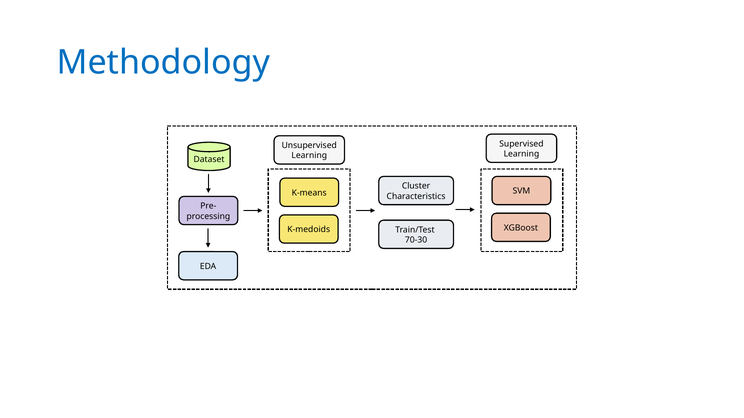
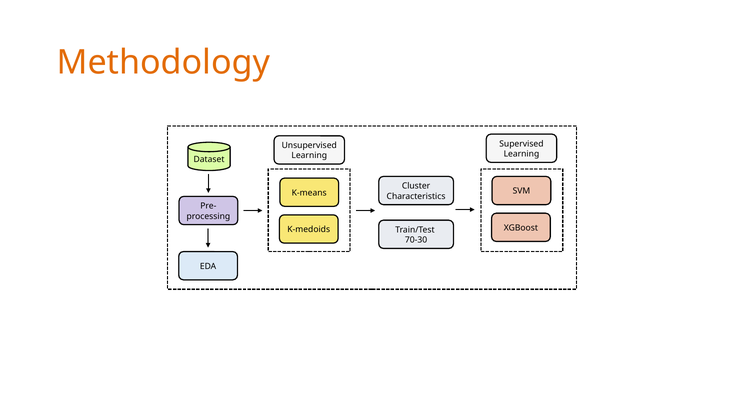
Methodology colour: blue -> orange
